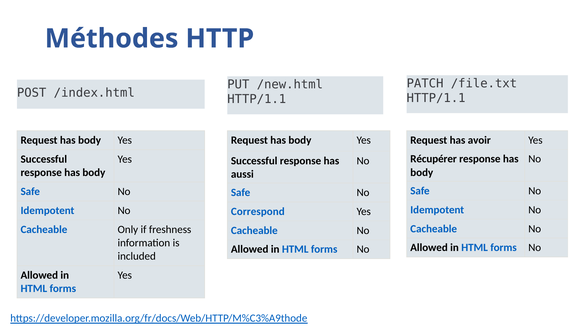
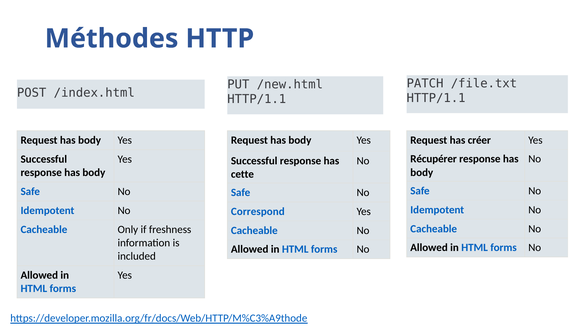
avoir: avoir -> créer
aussi: aussi -> cette
